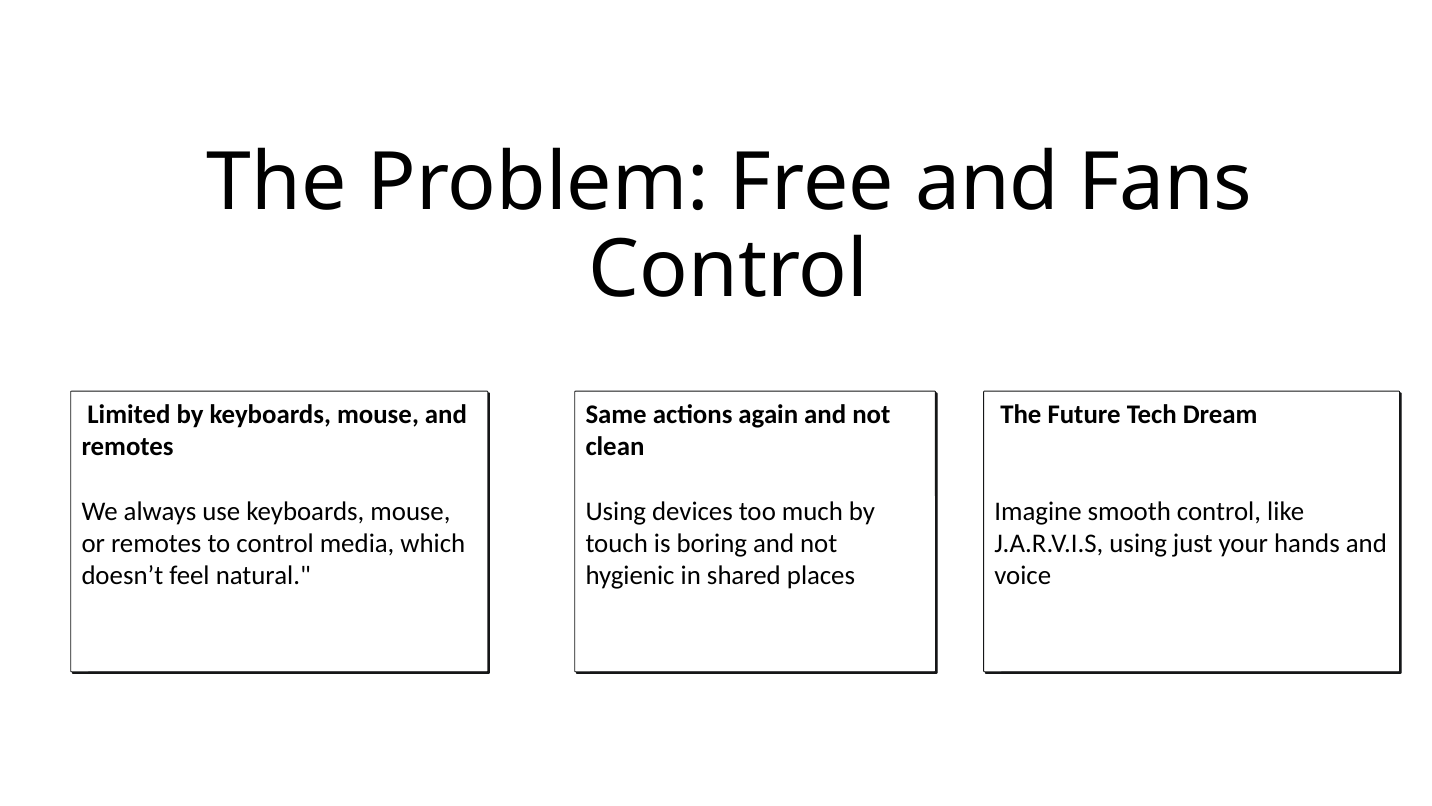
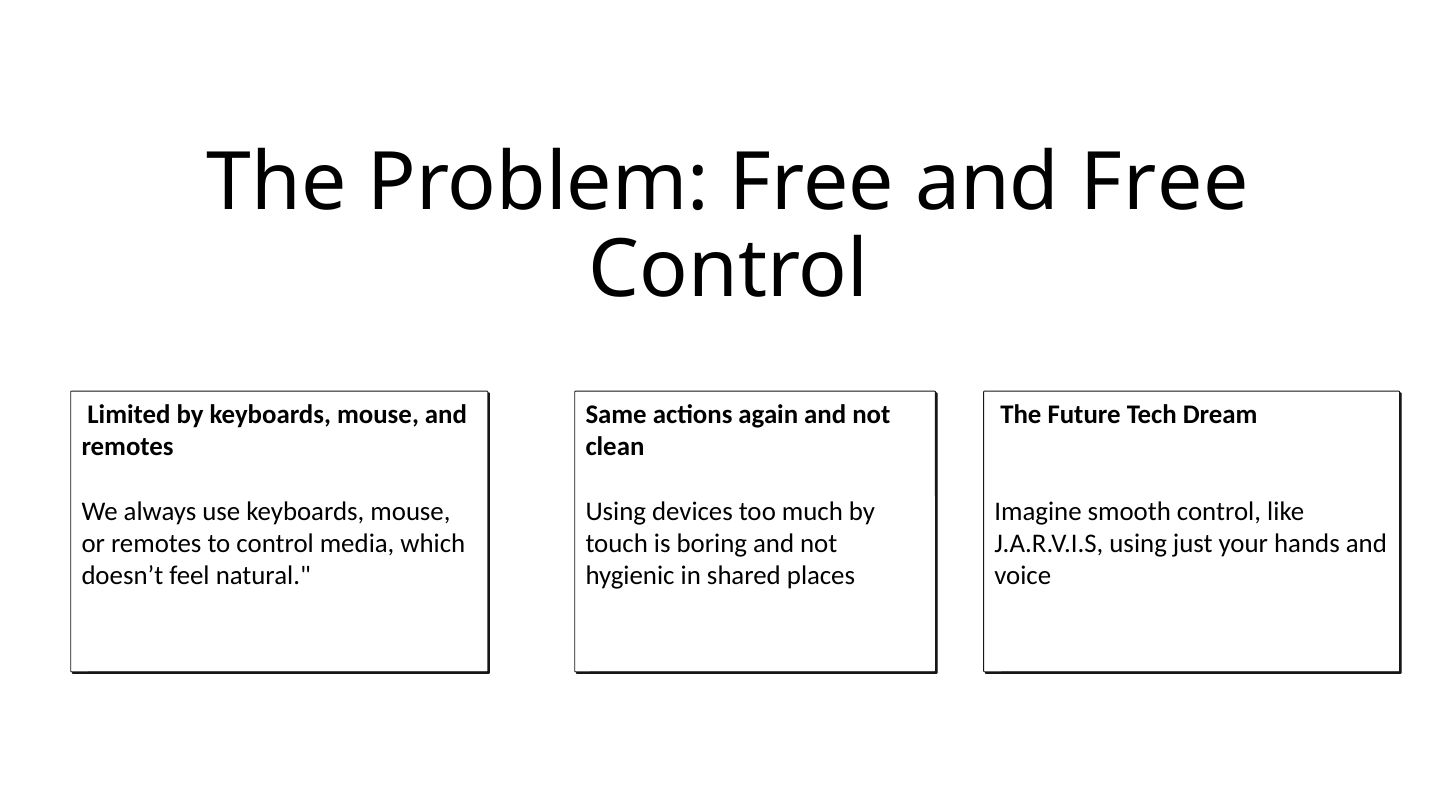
and Fans: Fans -> Free
